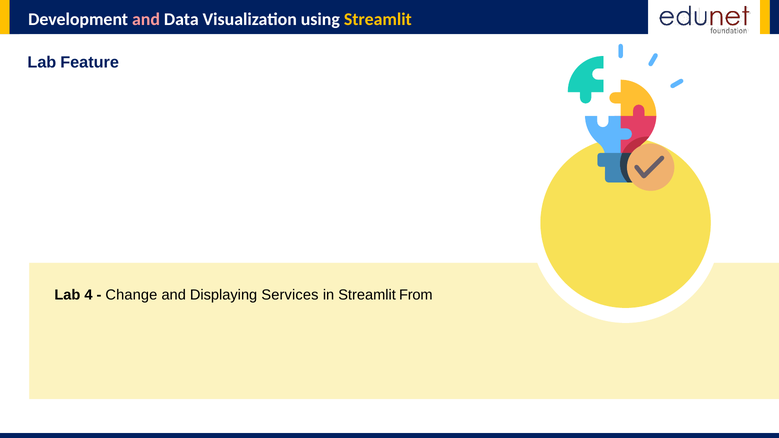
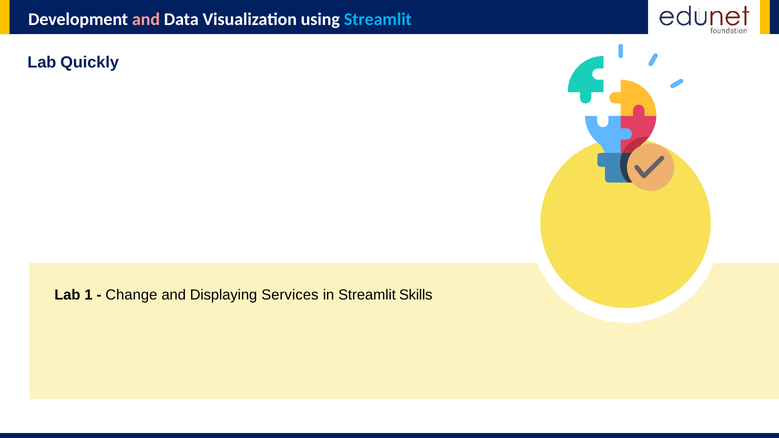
Streamlit at (378, 19) colour: yellow -> light blue
Feature: Feature -> Quickly
4: 4 -> 1
From: From -> Skills
